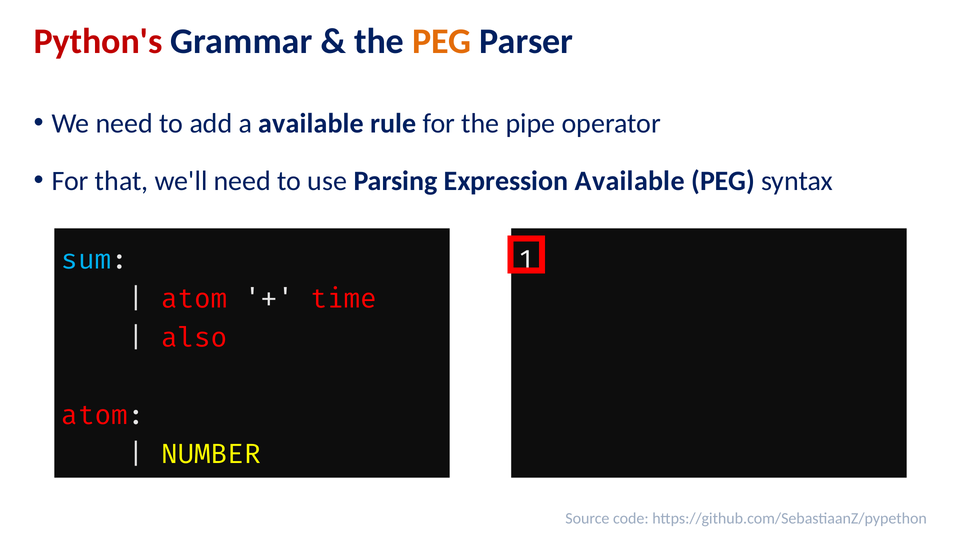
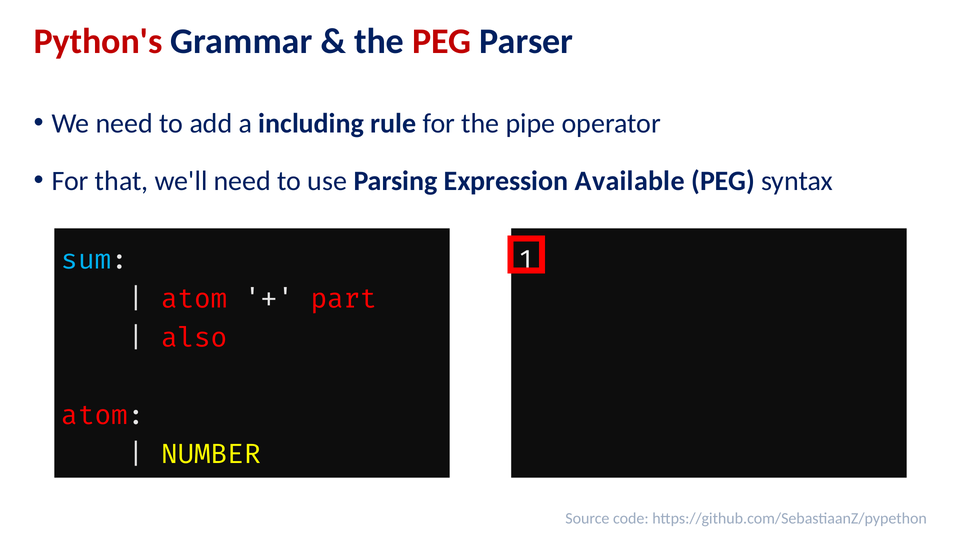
PEG at (442, 42) colour: orange -> red
a available: available -> including
time: time -> part
